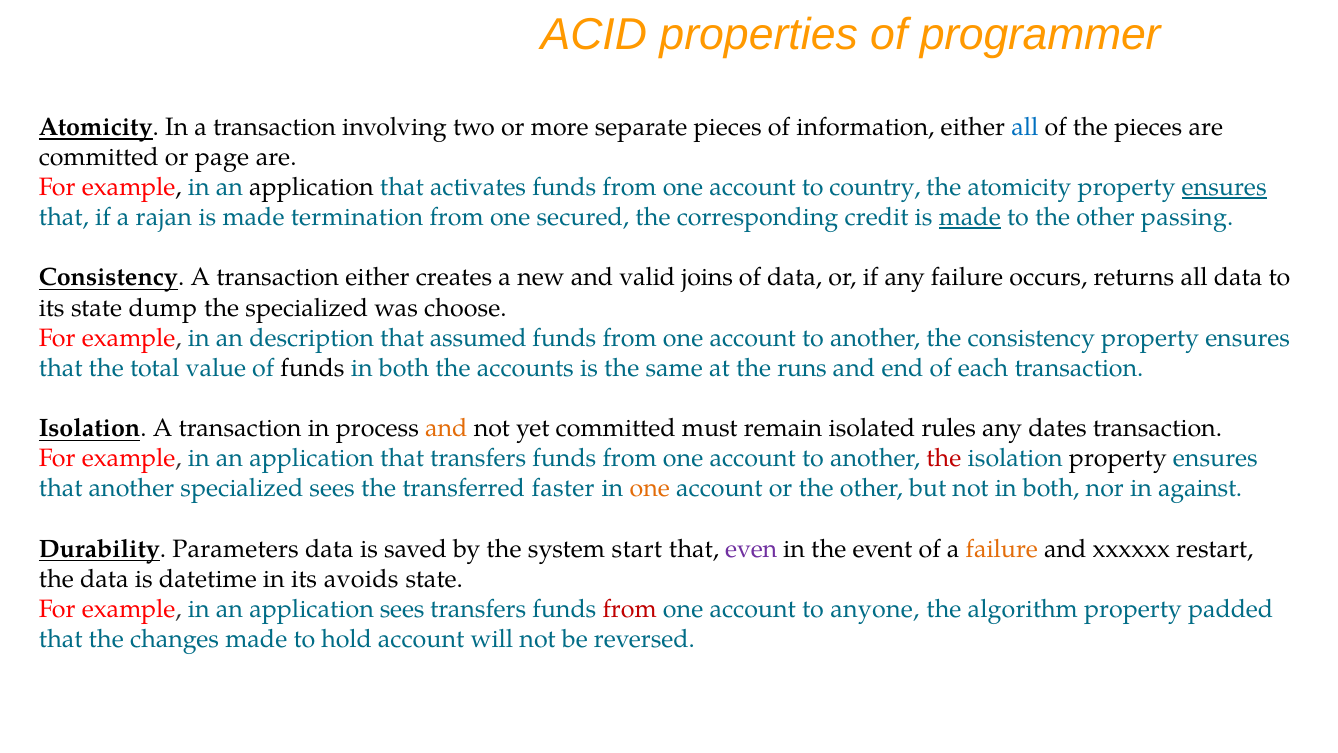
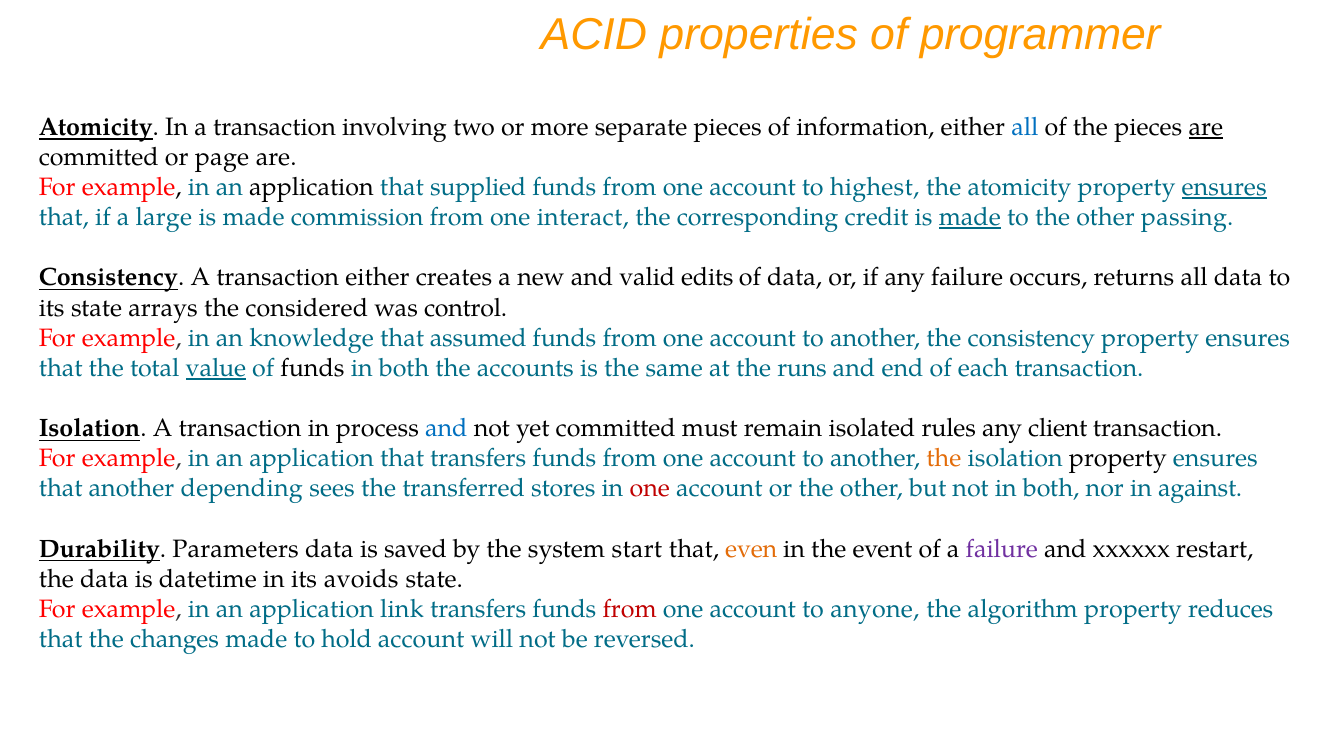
are at (1206, 127) underline: none -> present
activates: activates -> supplied
country: country -> highest
rajan: rajan -> large
termination: termination -> commission
secured: secured -> interact
joins: joins -> edits
dump: dump -> arrays
the specialized: specialized -> considered
choose: choose -> control
description: description -> knowledge
value underline: none -> present
and at (446, 428) colour: orange -> blue
dates: dates -> client
the at (944, 458) colour: red -> orange
another specialized: specialized -> depending
faster: faster -> stores
one at (650, 488) colour: orange -> red
even colour: purple -> orange
failure at (1002, 548) colour: orange -> purple
application sees: sees -> link
padded: padded -> reduces
